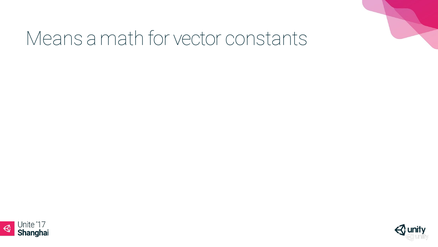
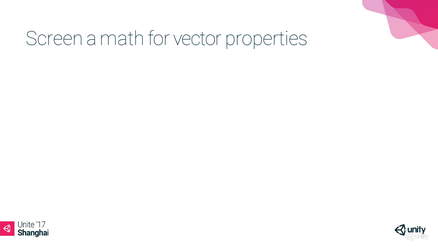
Means: Means -> Screen
constants: constants -> properties
